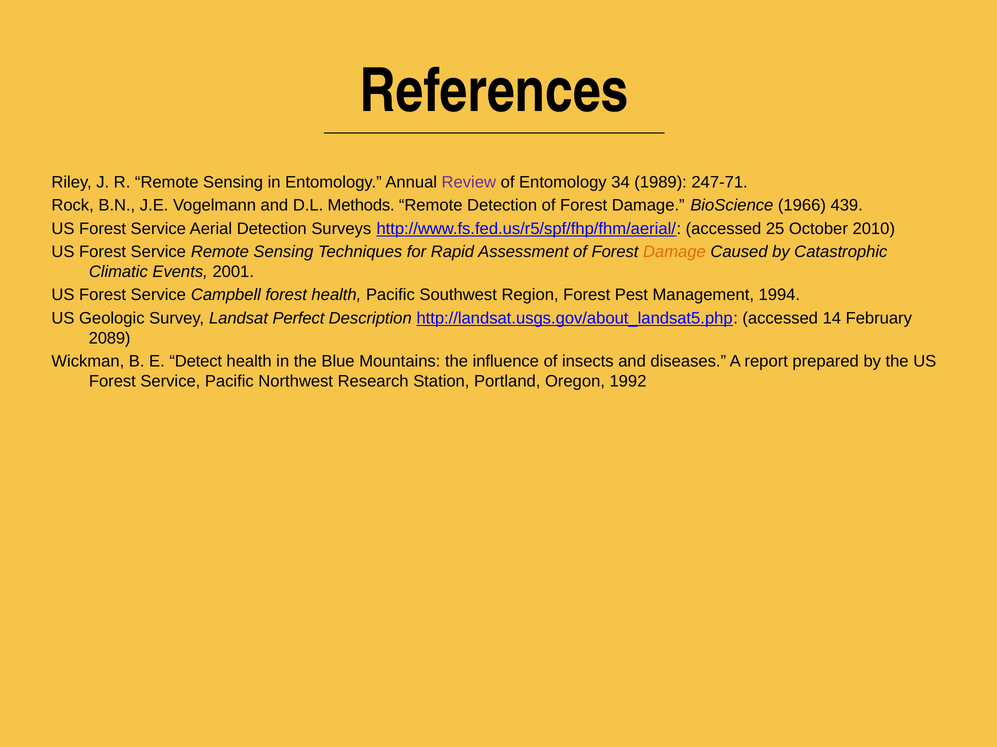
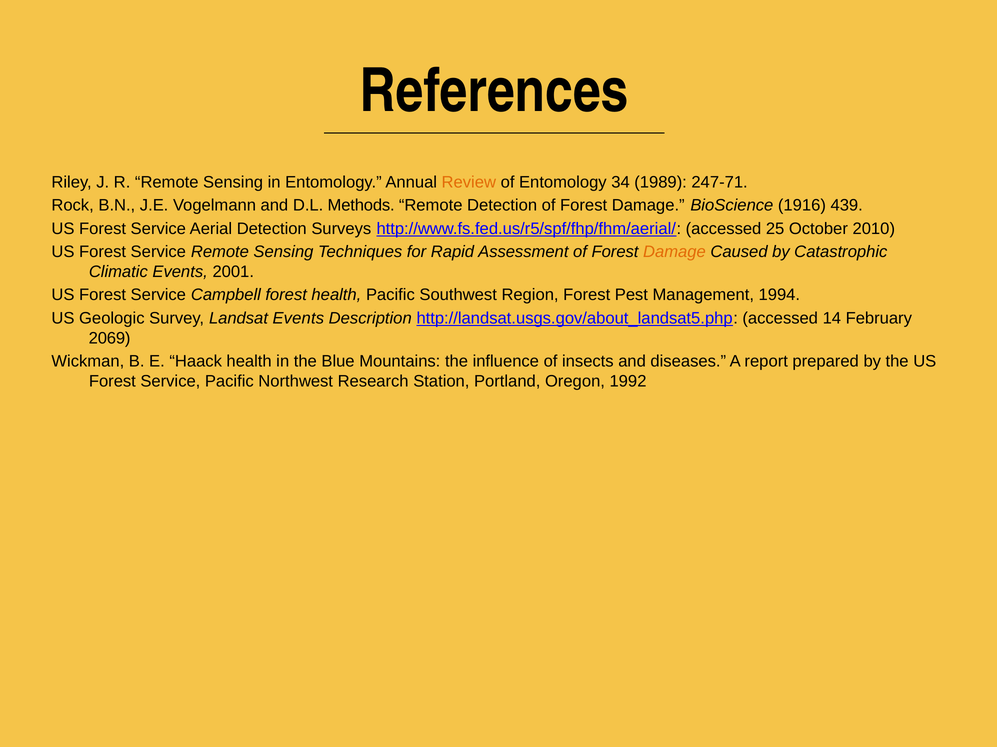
Review colour: purple -> orange
1966: 1966 -> 1916
Landsat Perfect: Perfect -> Events
2089: 2089 -> 2069
Detect: Detect -> Haack
